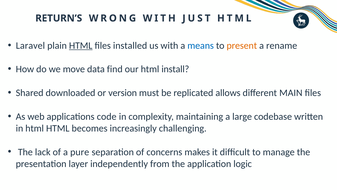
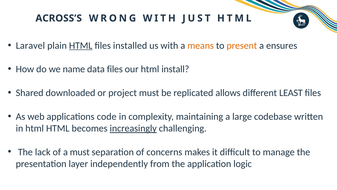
RETURN’S: RETURN’S -> ACROSS’S
means colour: blue -> orange
rename: rename -> ensures
move: move -> name
data find: find -> files
version: version -> project
MAIN: MAIN -> LEAST
increasingly underline: none -> present
a pure: pure -> must
